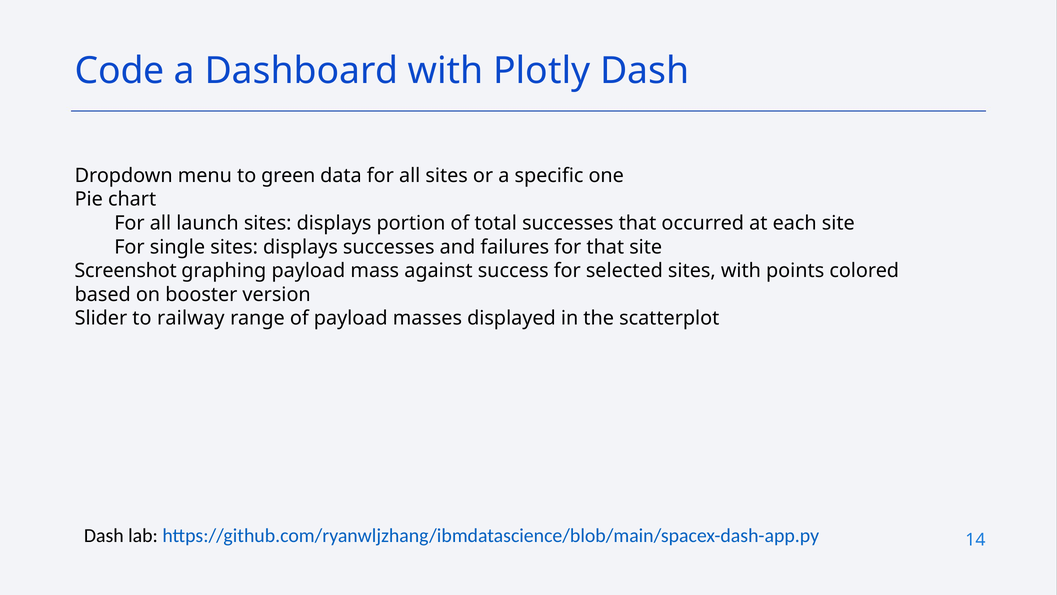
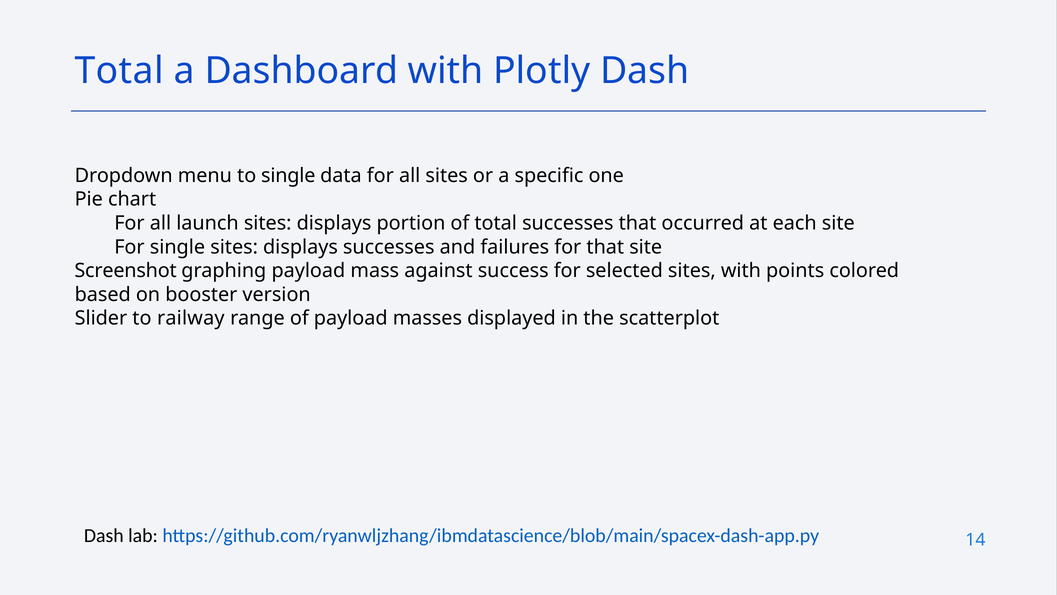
Code at (120, 71): Code -> Total
to green: green -> single
